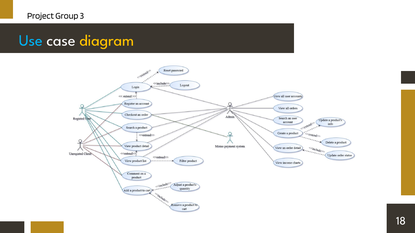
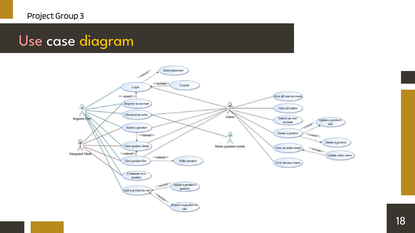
Use colour: light blue -> pink
